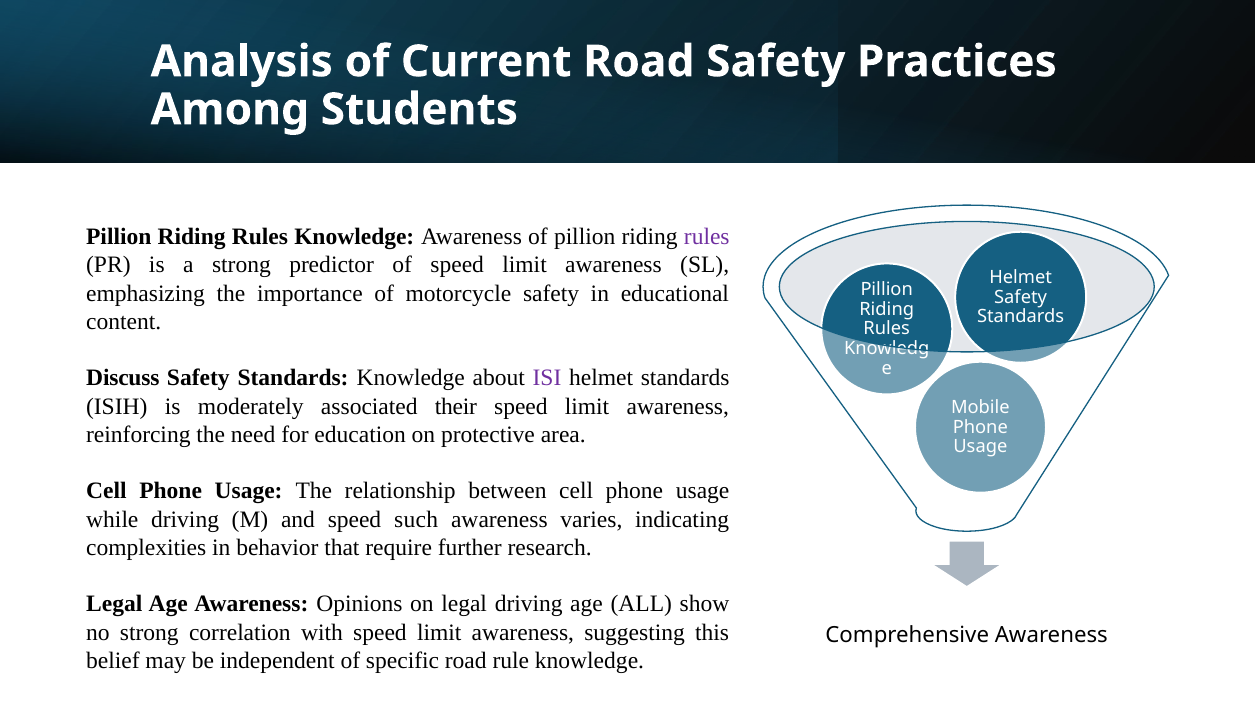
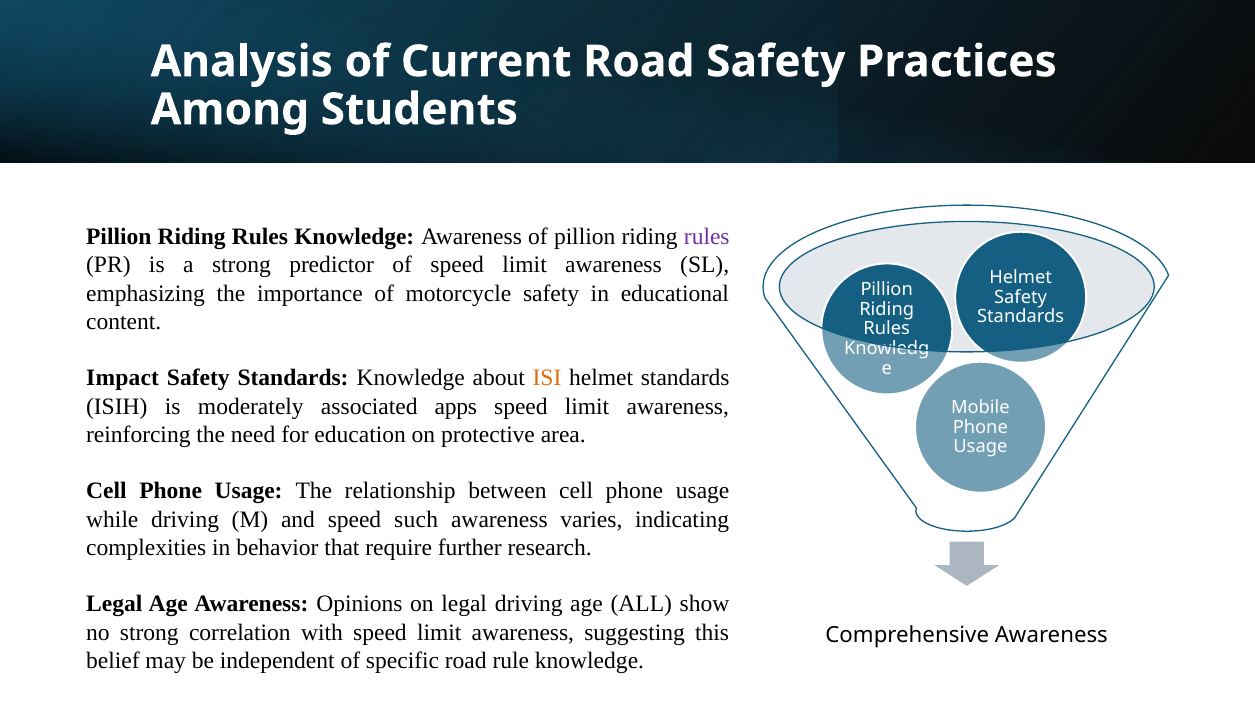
Discuss: Discuss -> Impact
ISI colour: purple -> orange
their: their -> apps
